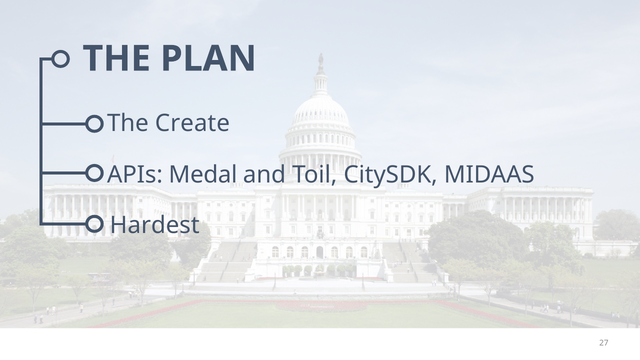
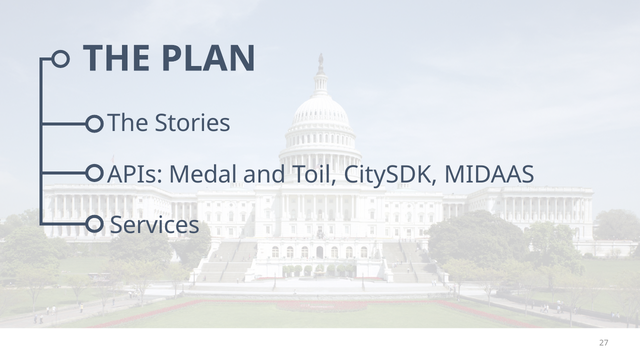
Create: Create -> Stories
Hardest: Hardest -> Services
